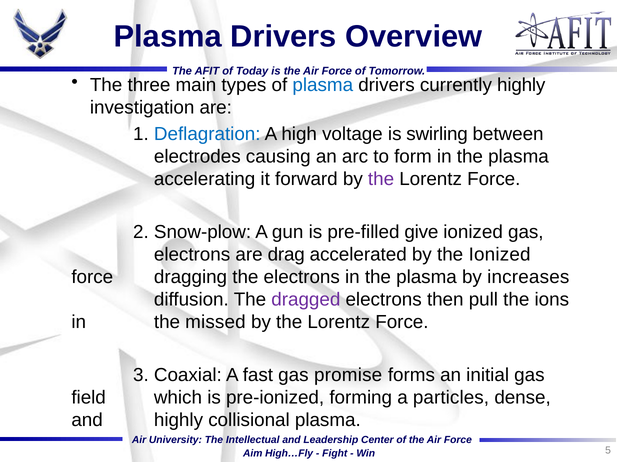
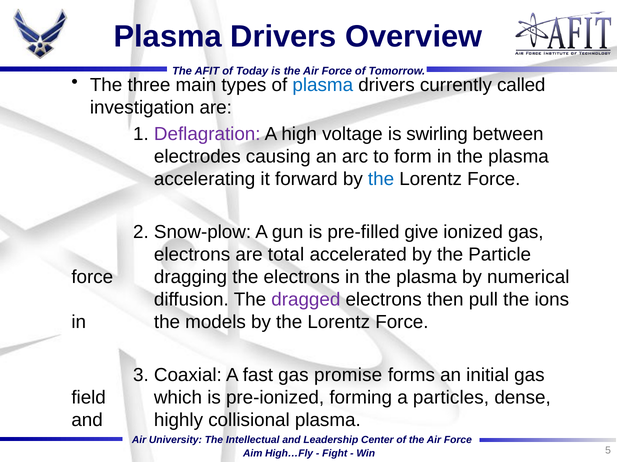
currently highly: highly -> called
Deflagration colour: blue -> purple
the at (381, 180) colour: purple -> blue
drag: drag -> total
the Ionized: Ionized -> Particle
increases: increases -> numerical
missed: missed -> models
